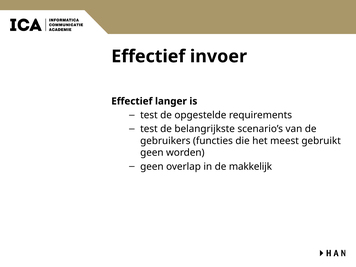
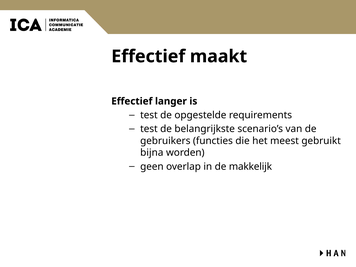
invoer: invoer -> maakt
geen at (152, 153): geen -> bijna
